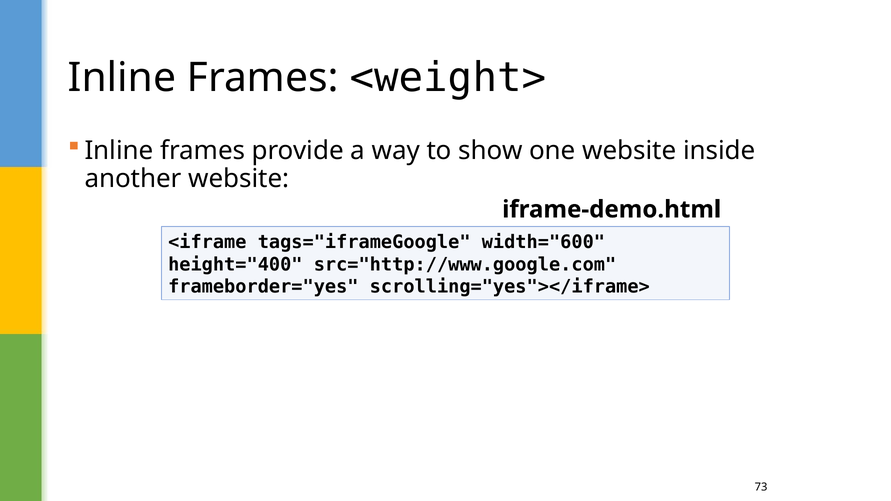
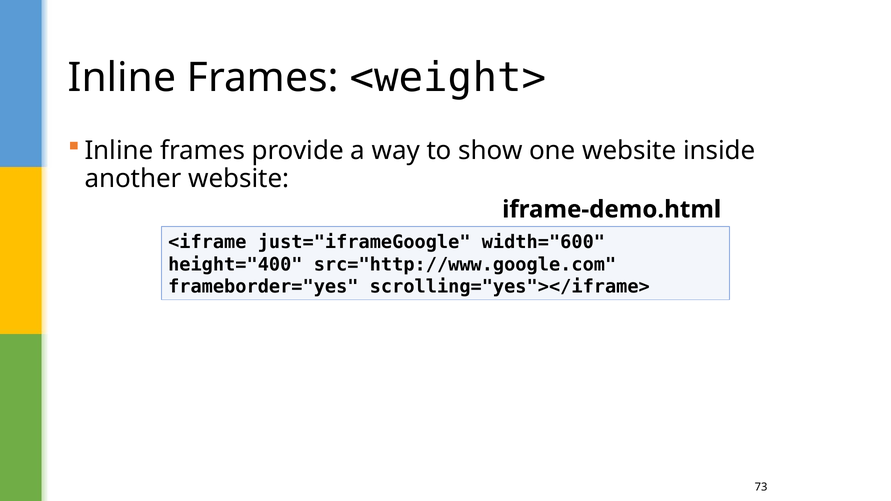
tags="iframeGoogle: tags="iframeGoogle -> just="iframeGoogle
